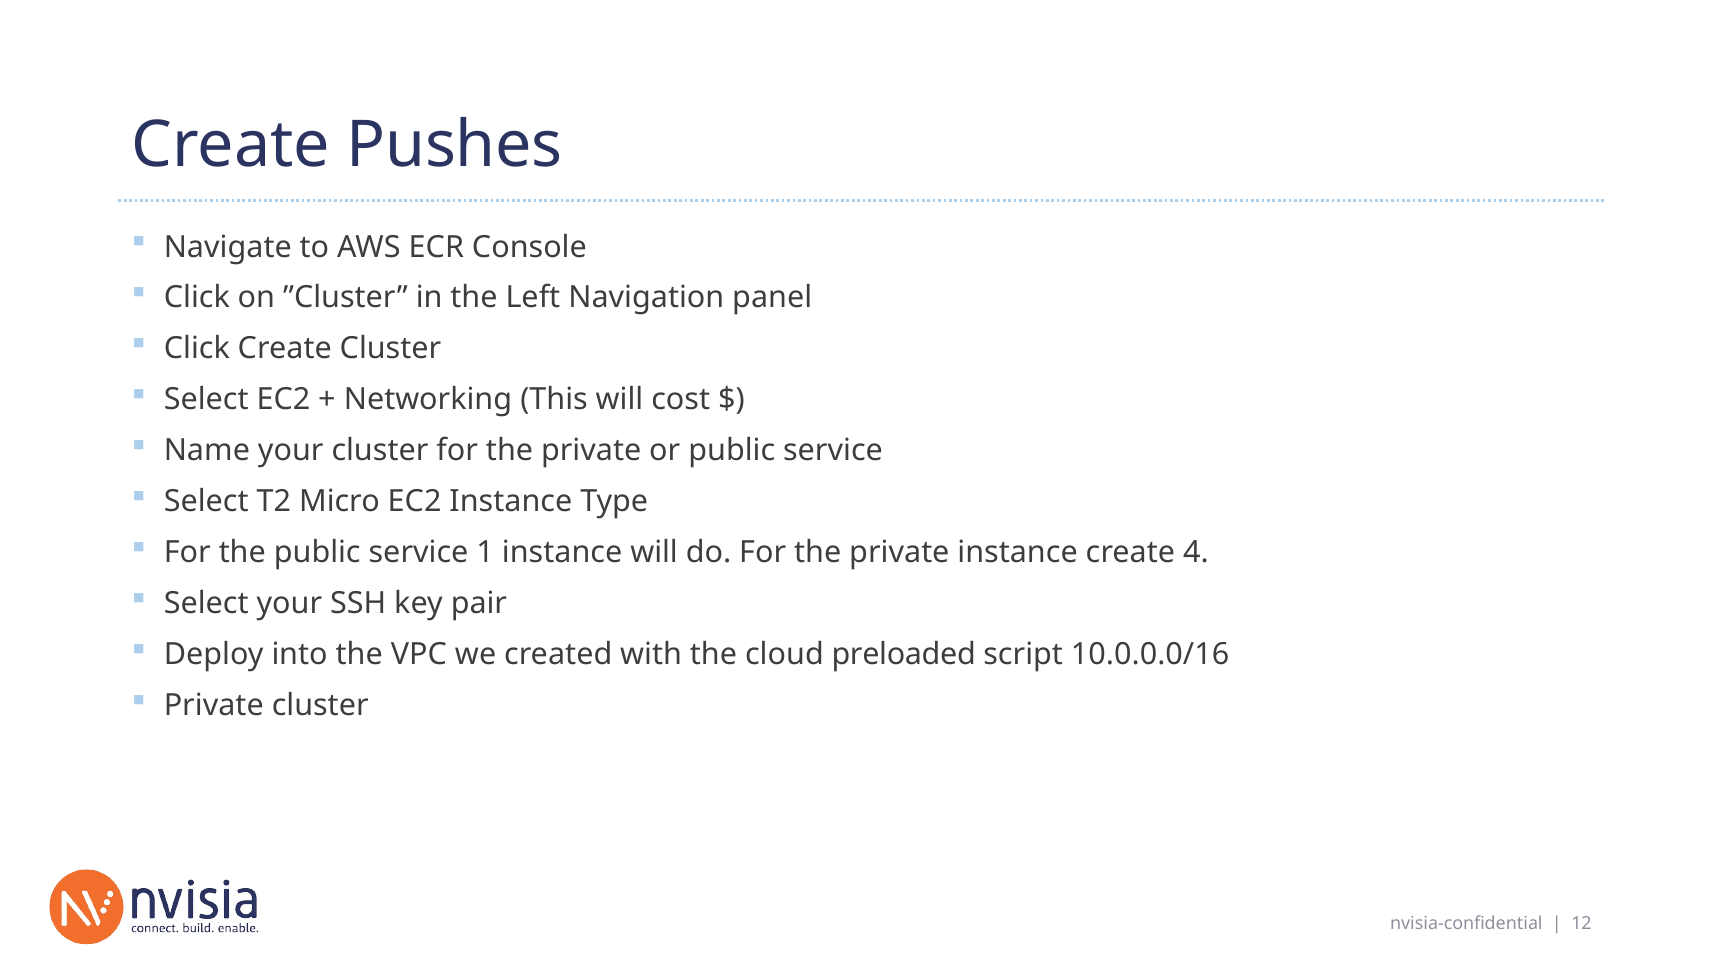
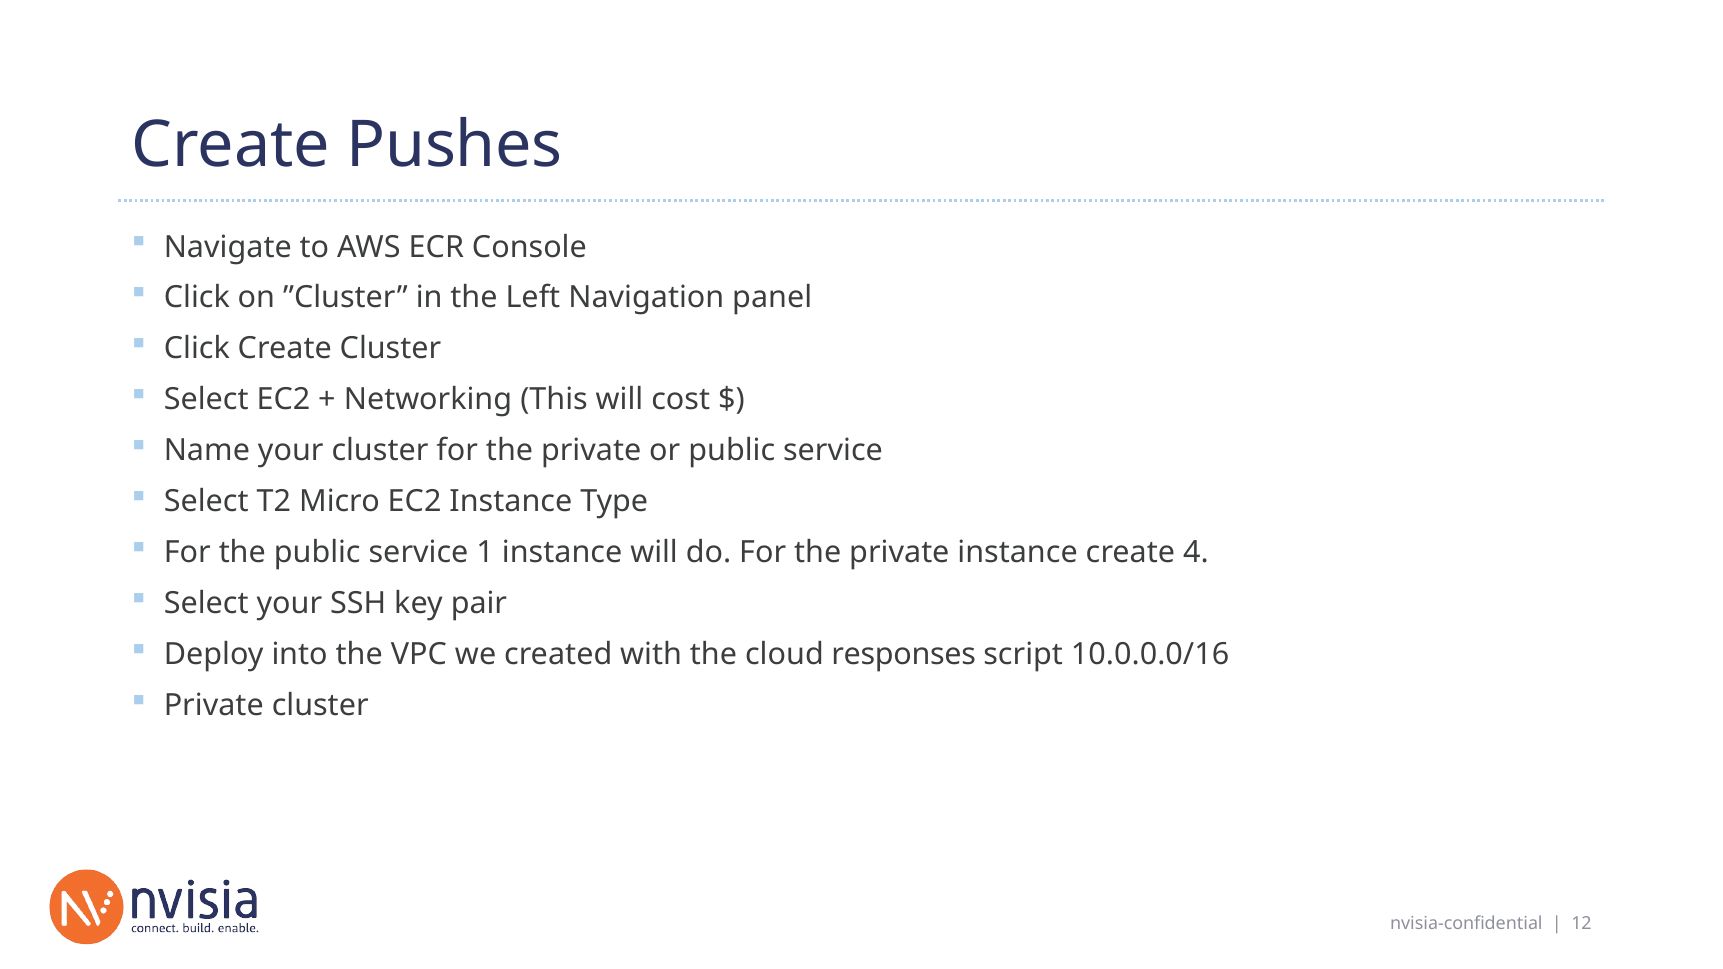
preloaded: preloaded -> responses
